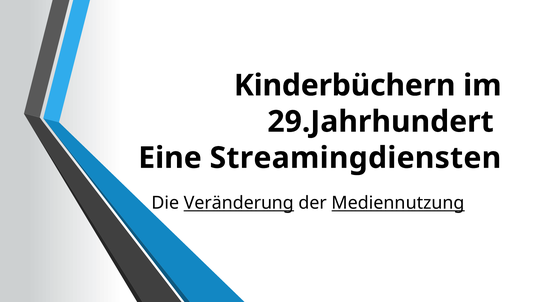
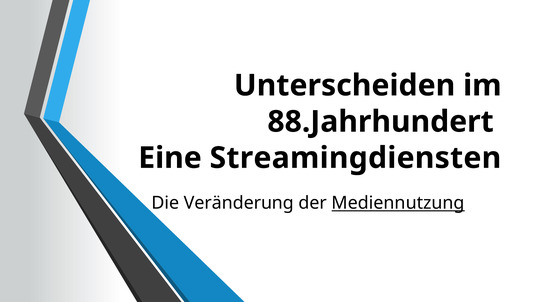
Kinderbüchern: Kinderbüchern -> Unterscheiden
29.Jahrhundert: 29.Jahrhundert -> 88.Jahrhundert
Veränderung underline: present -> none
